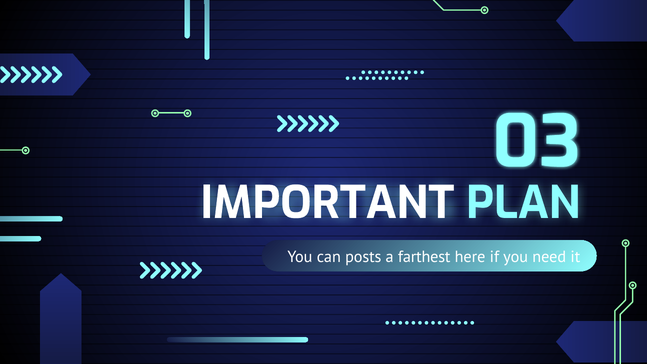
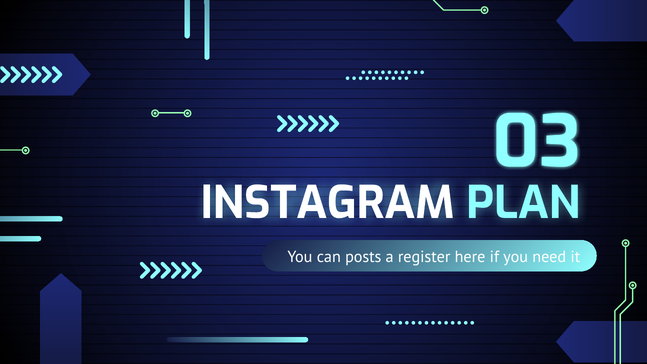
IMPORTANT: IMPORTANT -> INSTAGRAM
farthest: farthest -> register
